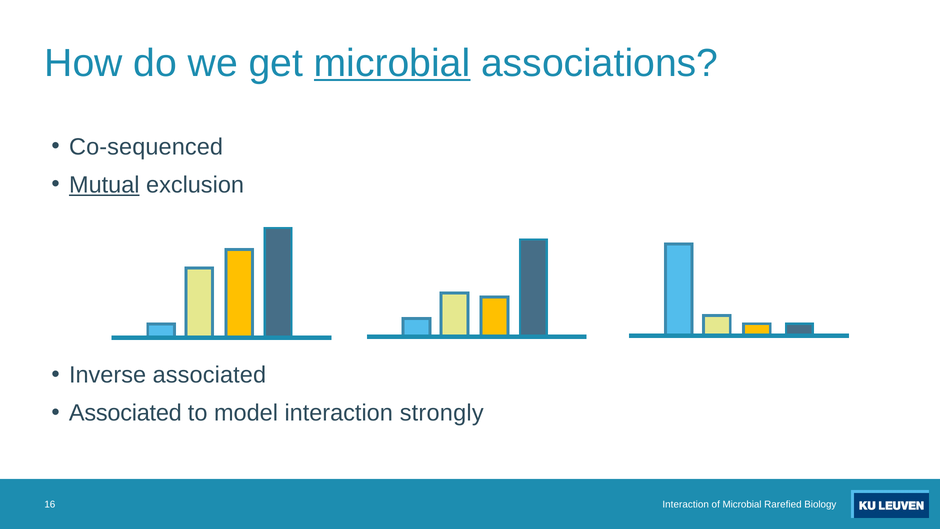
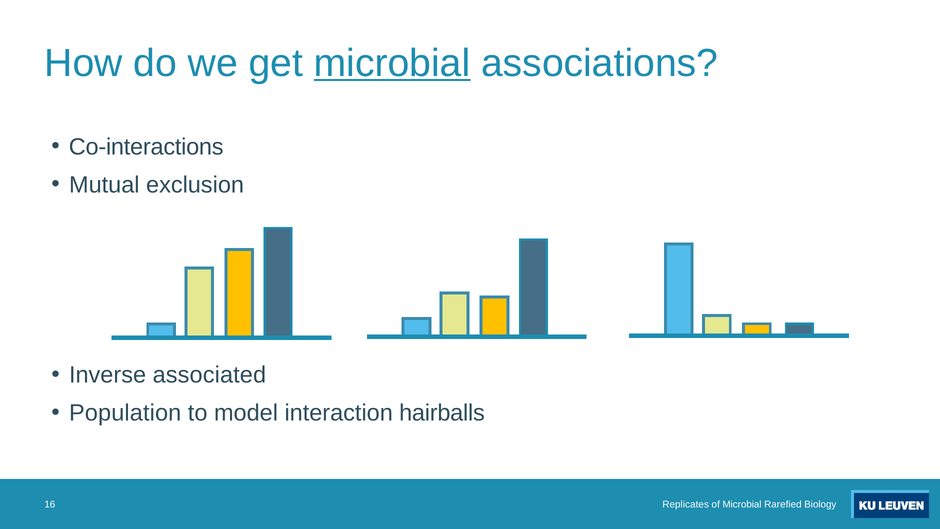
Co-sequenced: Co-sequenced -> Co-interactions
Mutual underline: present -> none
Associated at (125, 413): Associated -> Population
strongly: strongly -> hairballs
Interaction at (686, 504): Interaction -> Replicates
